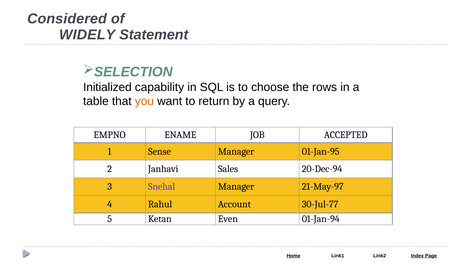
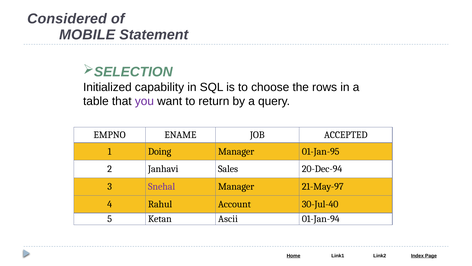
WIDELY: WIDELY -> MOBILE
you colour: orange -> purple
Sense: Sense -> Doing
30-Jul-77: 30-Jul-77 -> 30-Jul-40
Even: Even -> Ascii
